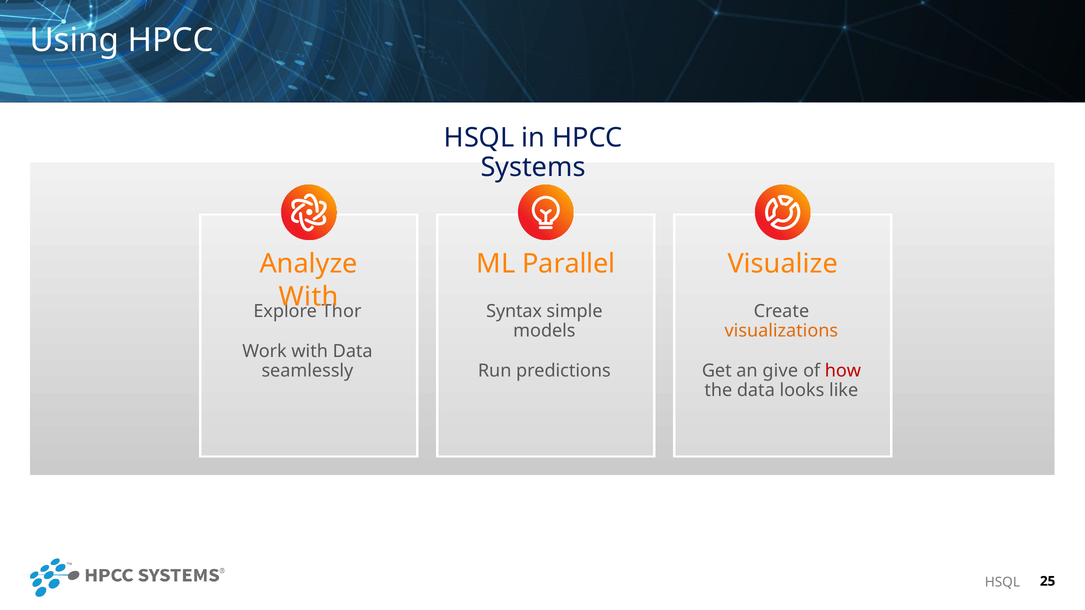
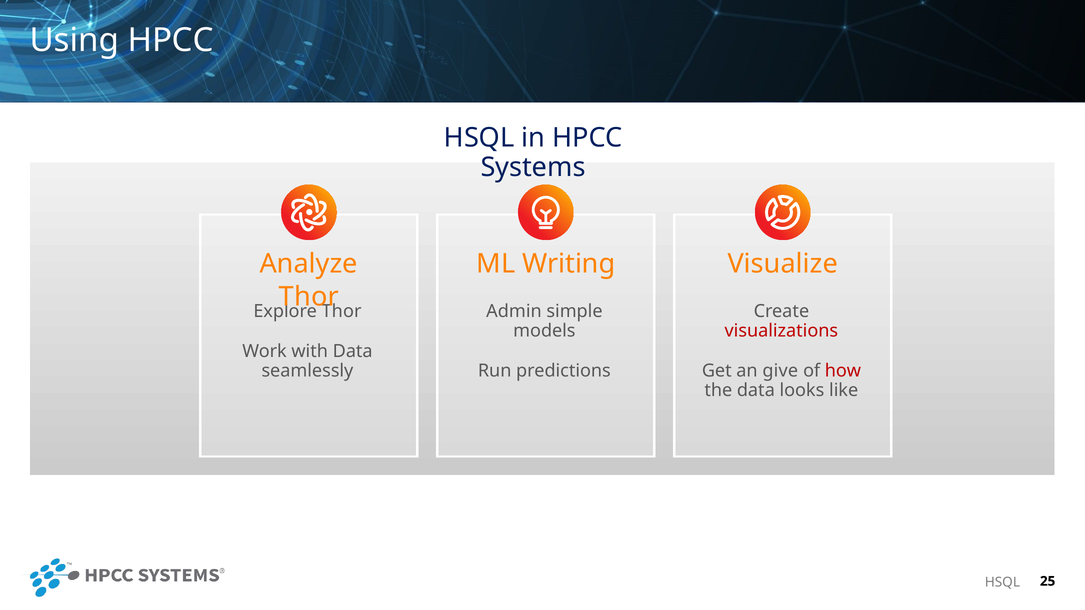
Parallel: Parallel -> Writing
With at (309, 297): With -> Thor
Syntax: Syntax -> Admin
visualizations colour: orange -> red
